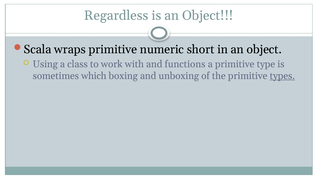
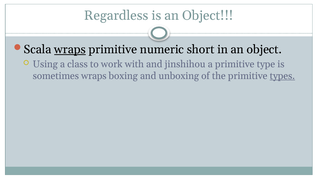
wraps at (70, 49) underline: none -> present
functions: functions -> jinshihou
sometimes which: which -> wraps
